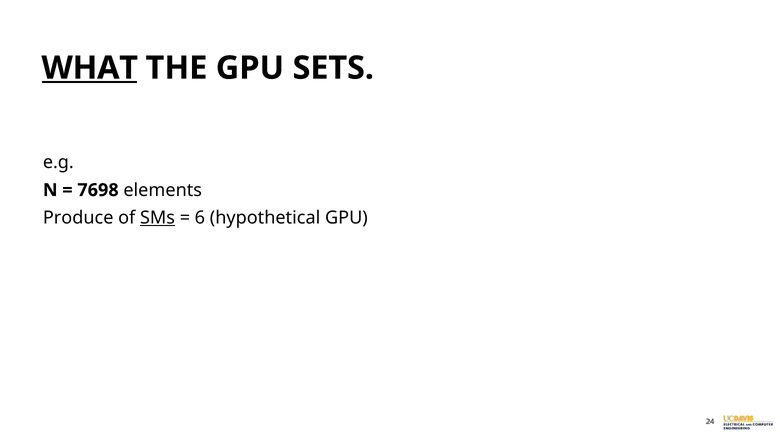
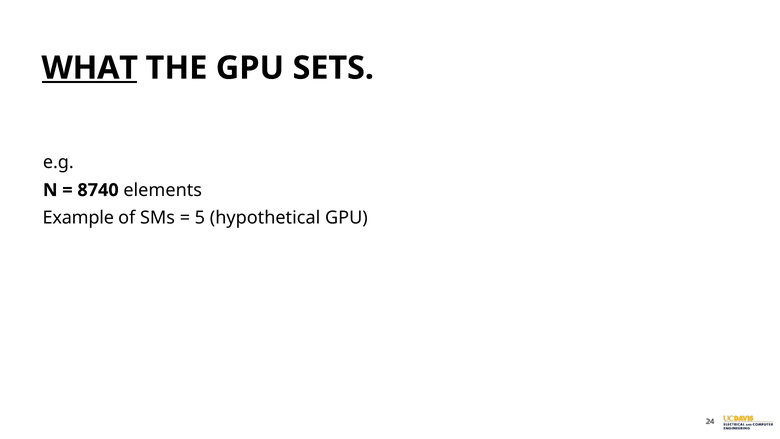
7698: 7698 -> 8740
Produce: Produce -> Example
SMs underline: present -> none
6: 6 -> 5
